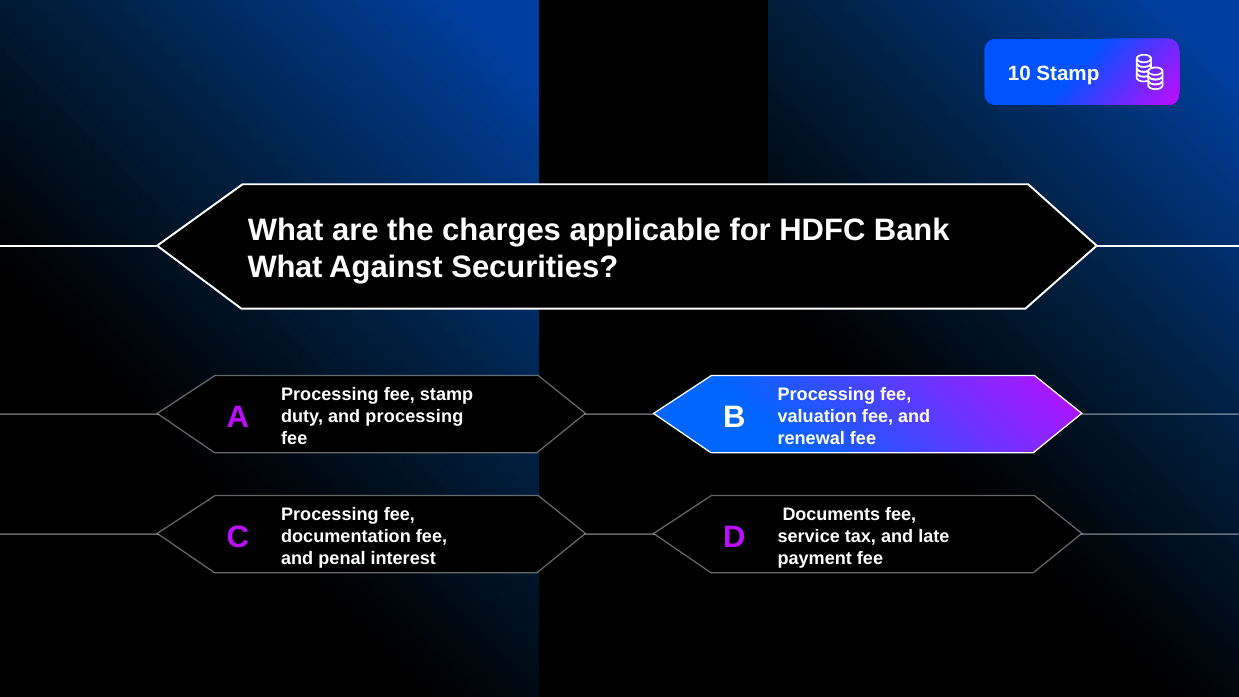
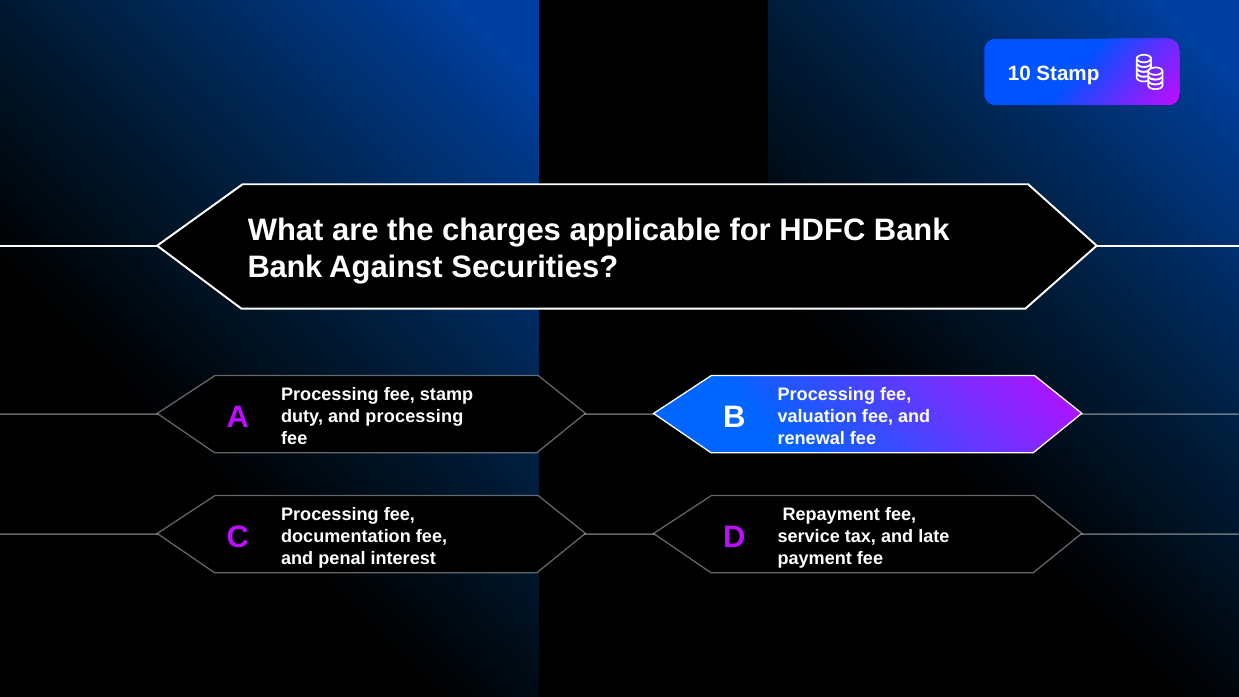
What at (285, 268): What -> Bank
Documents: Documents -> Repayment
